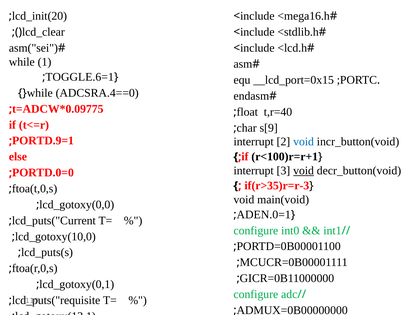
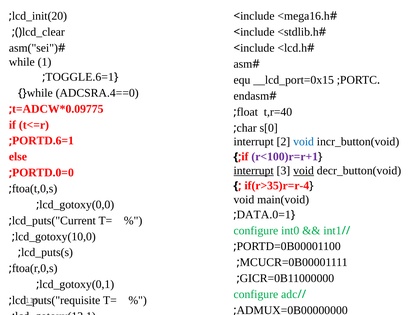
s[9: s[9 -> s[0
PORTD.9=1: PORTD.9=1 -> PORTD.6=1
r<100)r=r+1 colour: black -> purple
interrupt at (254, 171) underline: none -> present
if(r>35)r=r-3: if(r>35)r=r-3 -> if(r>35)r=r-4
ADEN.0=1: ADEN.0=1 -> DATA.0=1
